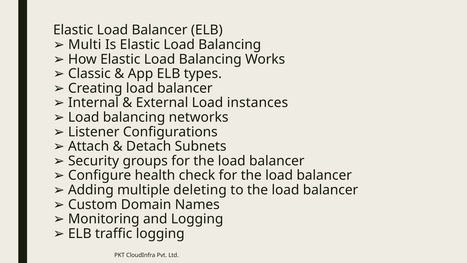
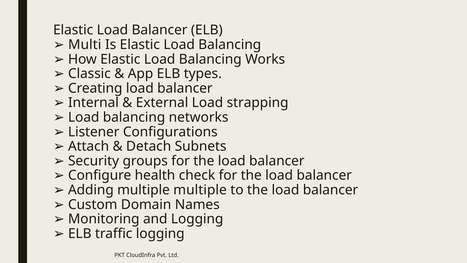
instances: instances -> strapping
multiple deleting: deleting -> multiple
